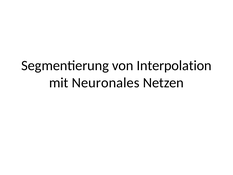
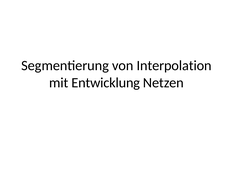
Neuronales: Neuronales -> Entwicklung
